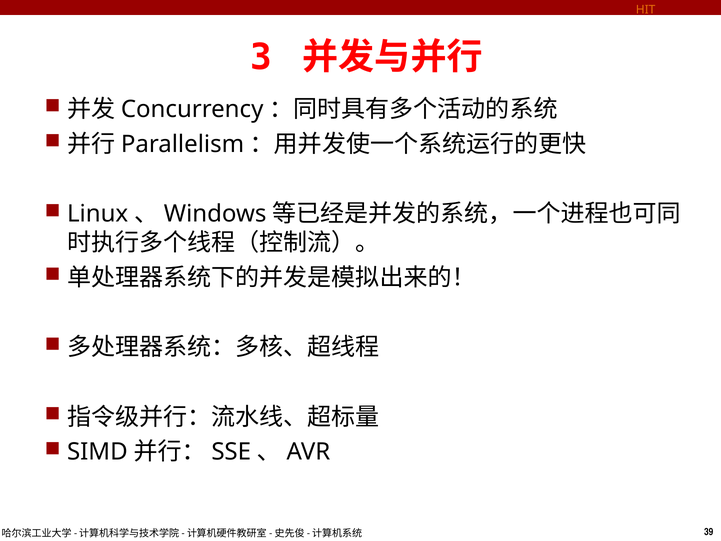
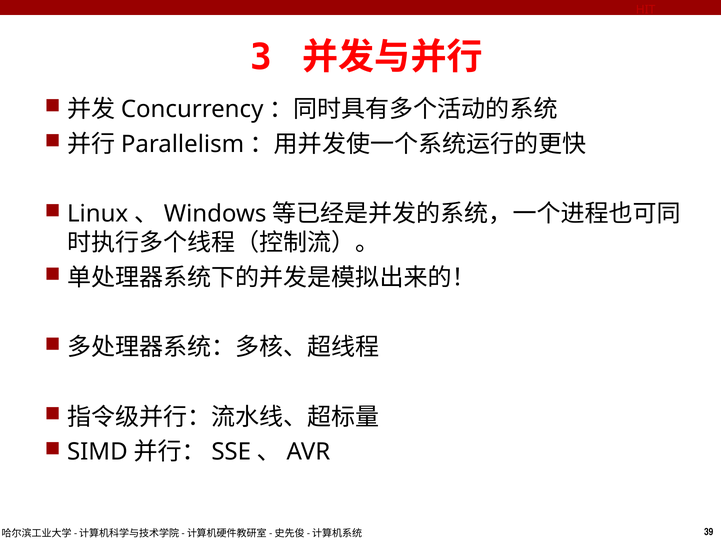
HIT colour: orange -> red
